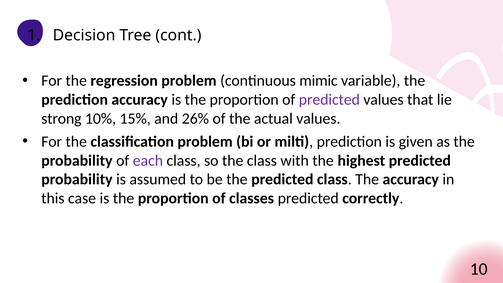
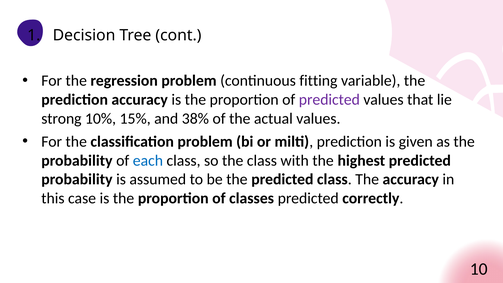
mimic: mimic -> fitting
26%: 26% -> 38%
each colour: purple -> blue
